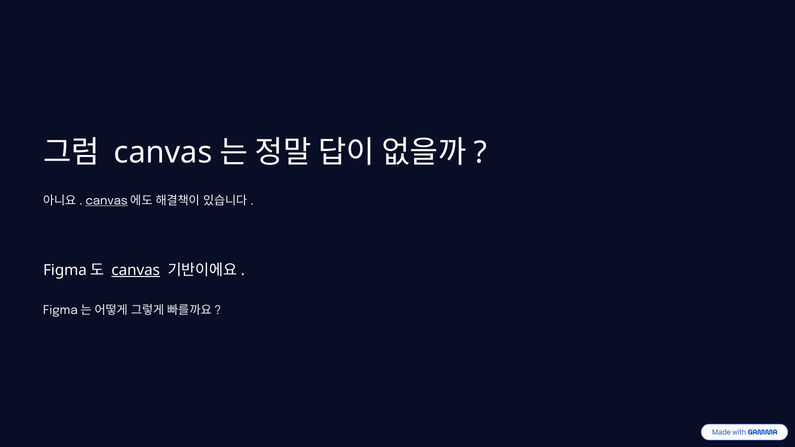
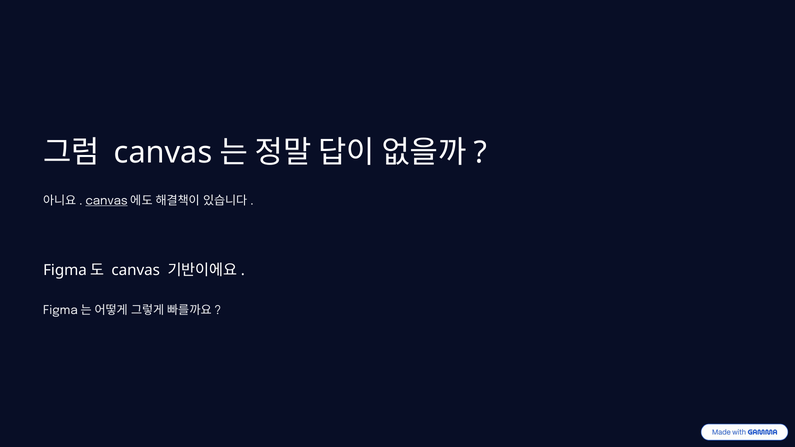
canvas at (136, 270) underline: present -> none
